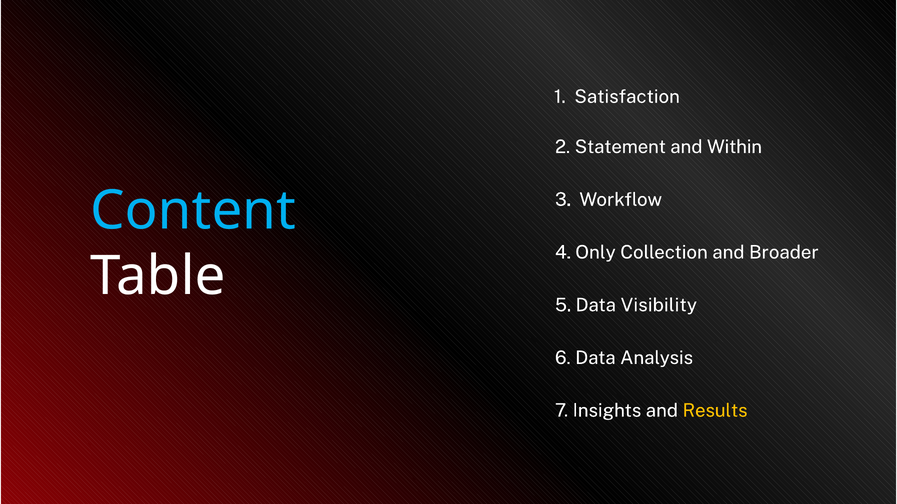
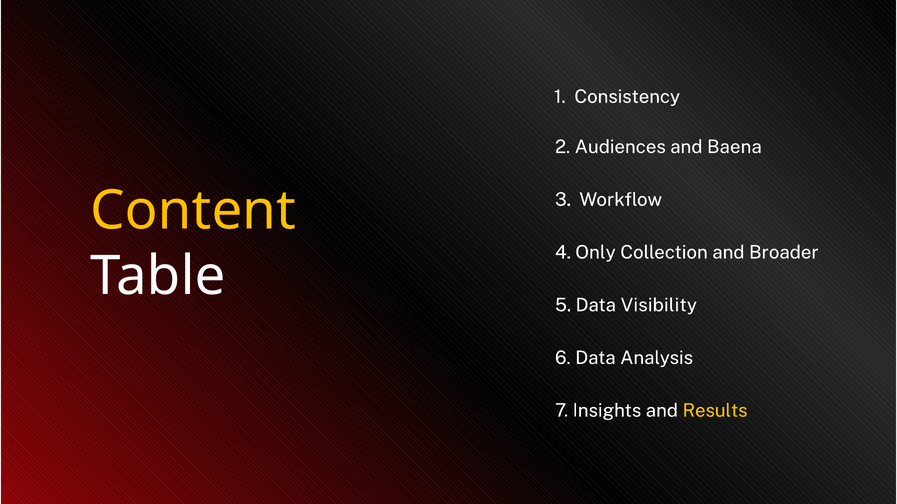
Satisfaction: Satisfaction -> Consistency
Statement: Statement -> Audiences
Within: Within -> Baena
Content colour: light blue -> yellow
